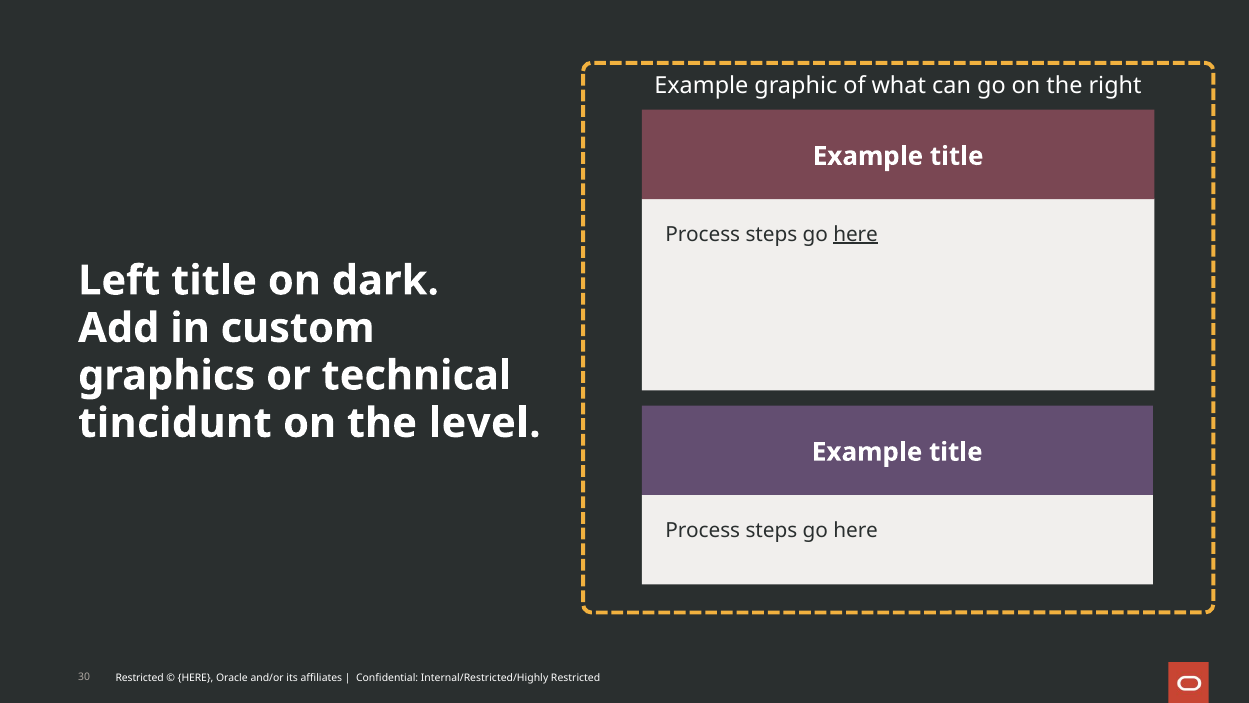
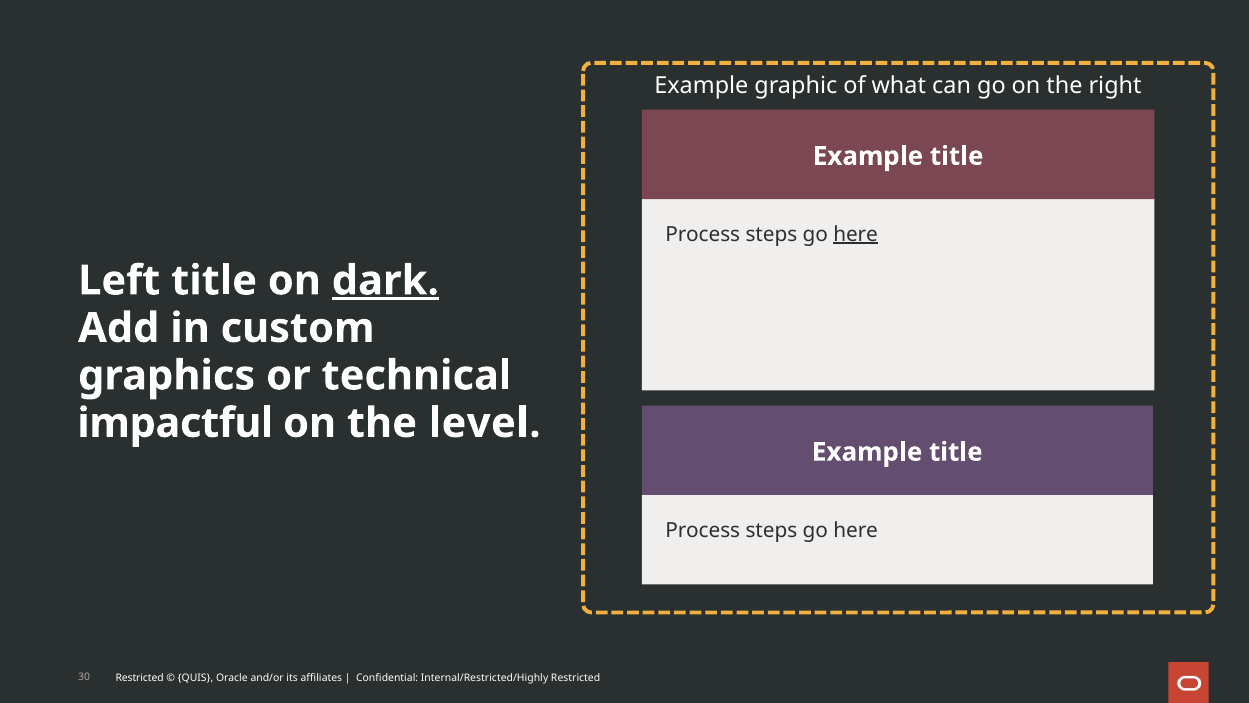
dark underline: none -> present
tincidunt: tincidunt -> impactful
HERE at (196, 677): HERE -> QUIS
